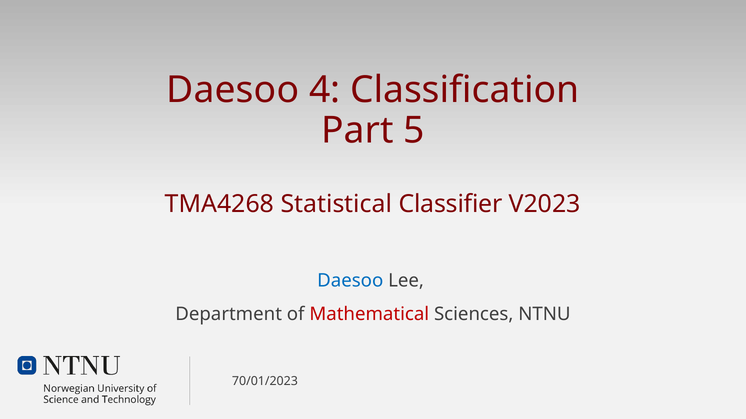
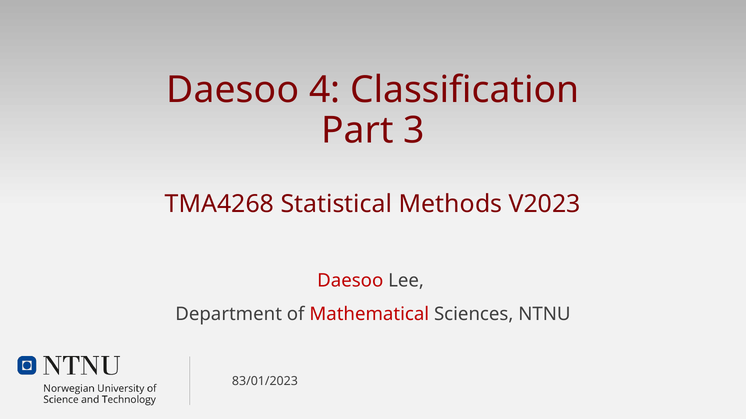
5: 5 -> 3
Classifier: Classifier -> Methods
Daesoo at (350, 281) colour: blue -> red
70/01/2023: 70/01/2023 -> 83/01/2023
